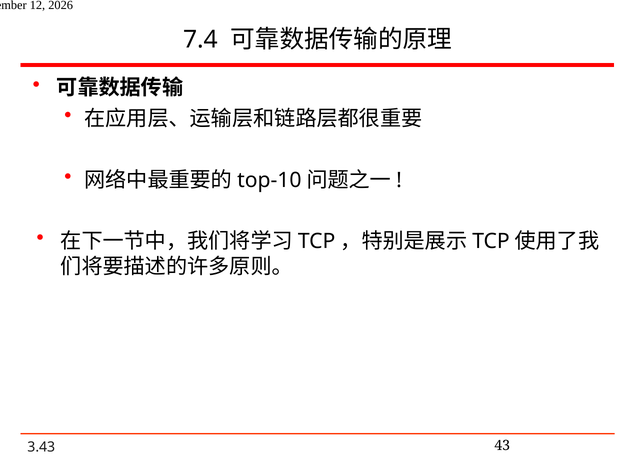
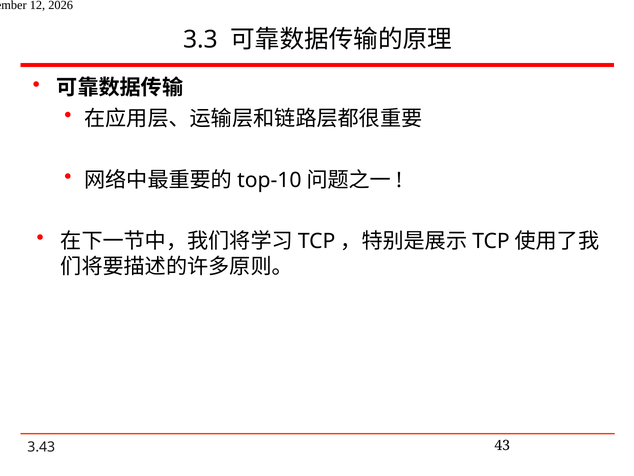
7.4: 7.4 -> 3.3
